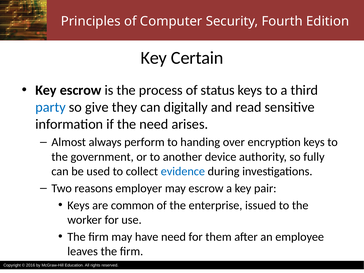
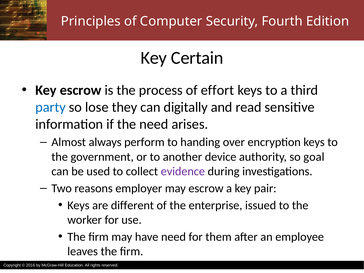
status: status -> effort
give: give -> lose
fully: fully -> goal
evidence colour: blue -> purple
common: common -> different
